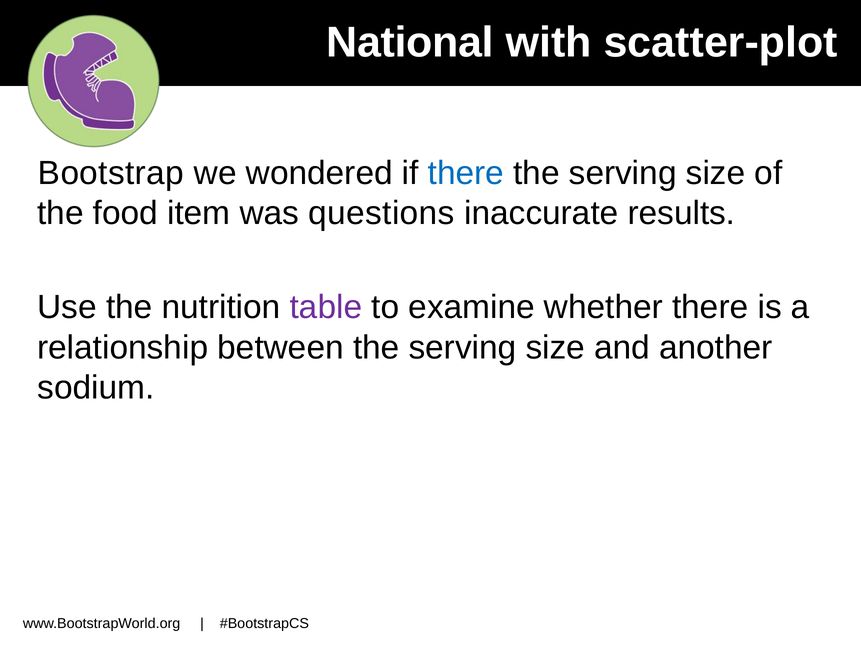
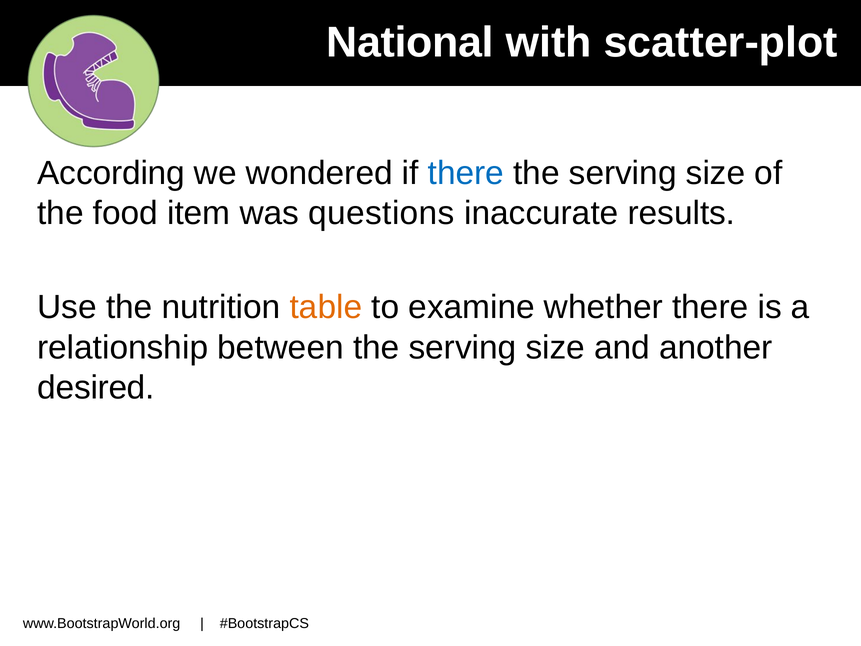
Bootstrap: Bootstrap -> According
table colour: purple -> orange
sodium: sodium -> desired
